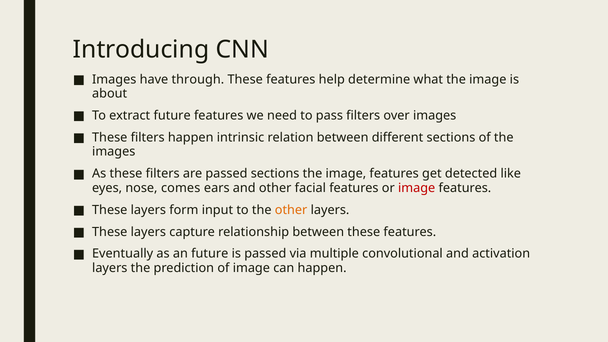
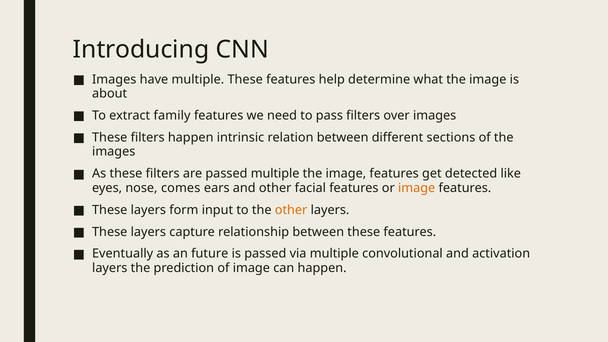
have through: through -> multiple
extract future: future -> family
passed sections: sections -> multiple
image at (417, 188) colour: red -> orange
